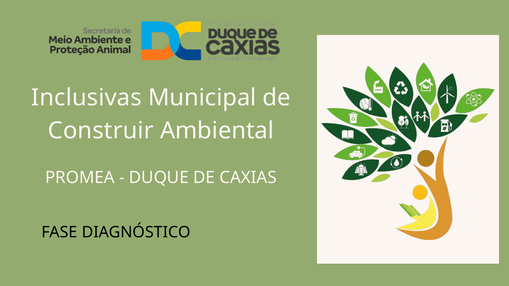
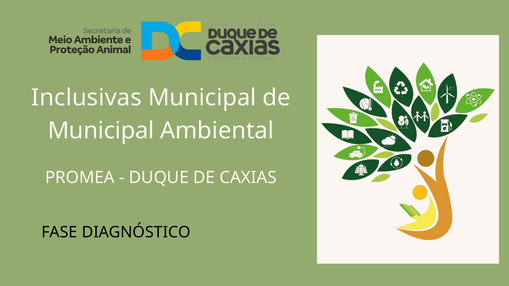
Construir at (101, 131): Construir -> Municipal
